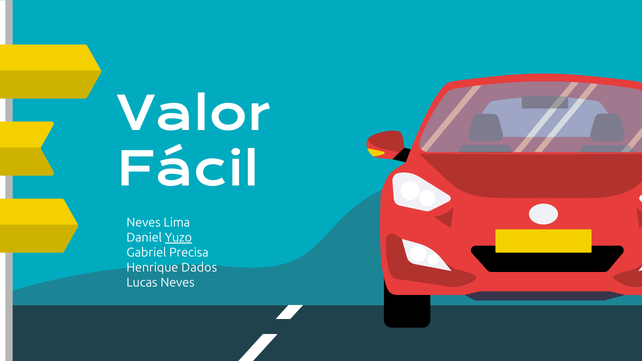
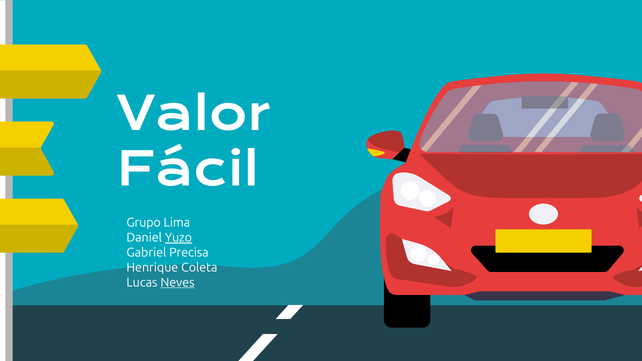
Neves at (144, 223): Neves -> Grupo
Dados: Dados -> Coleta
Neves at (178, 283) underline: none -> present
